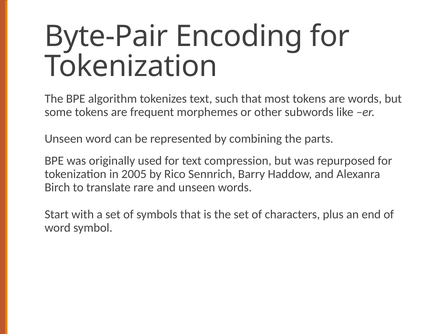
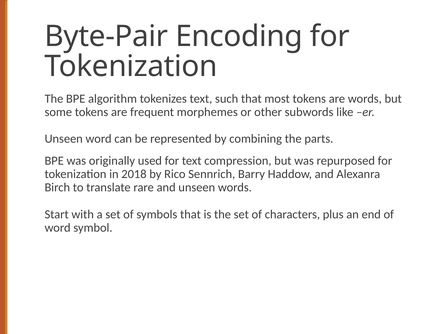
2005: 2005 -> 2018
